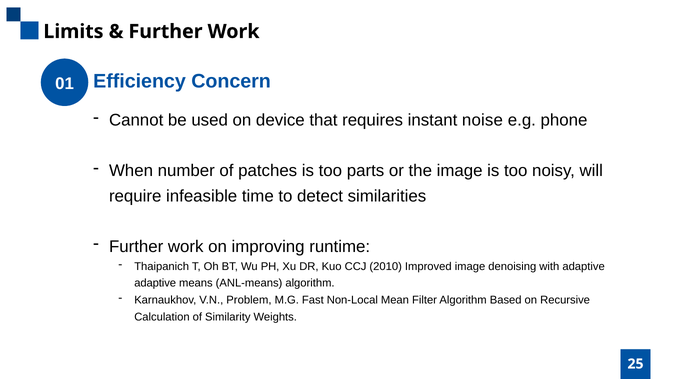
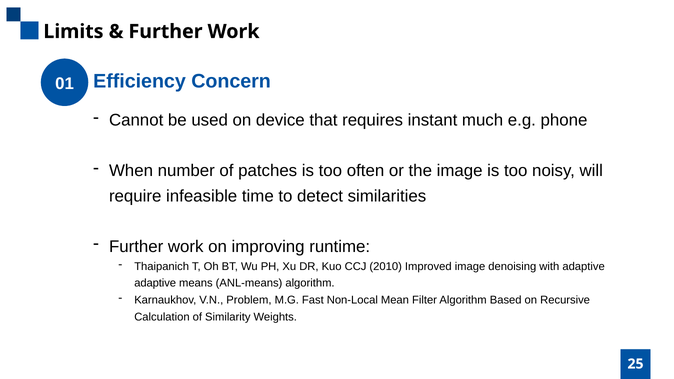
noise: noise -> much
parts: parts -> often
